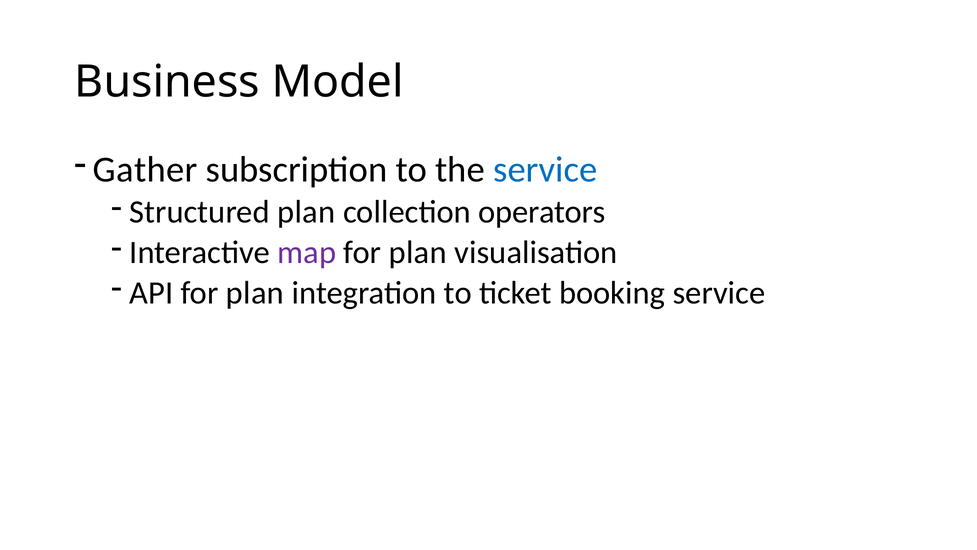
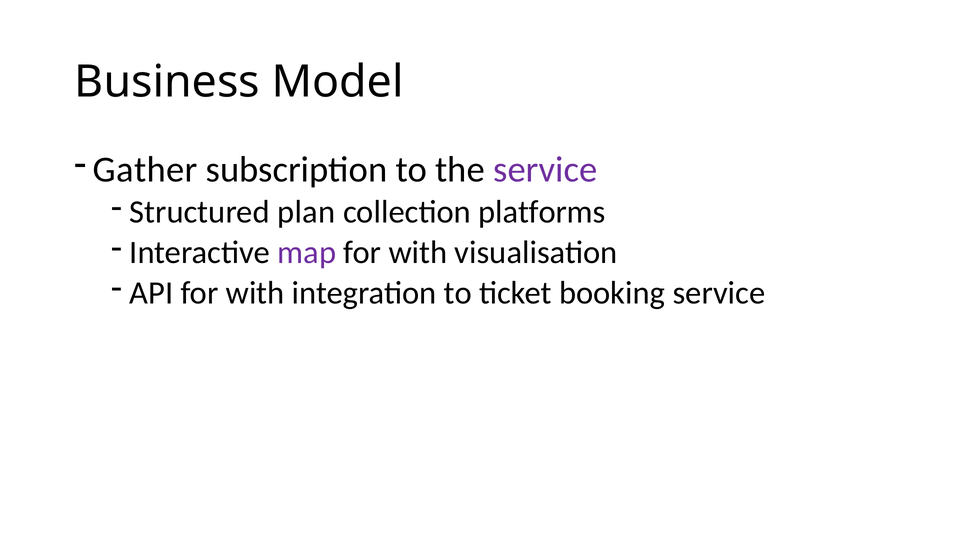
service at (545, 170) colour: blue -> purple
operators: operators -> platforms
plan at (418, 252): plan -> with
API for plan: plan -> with
